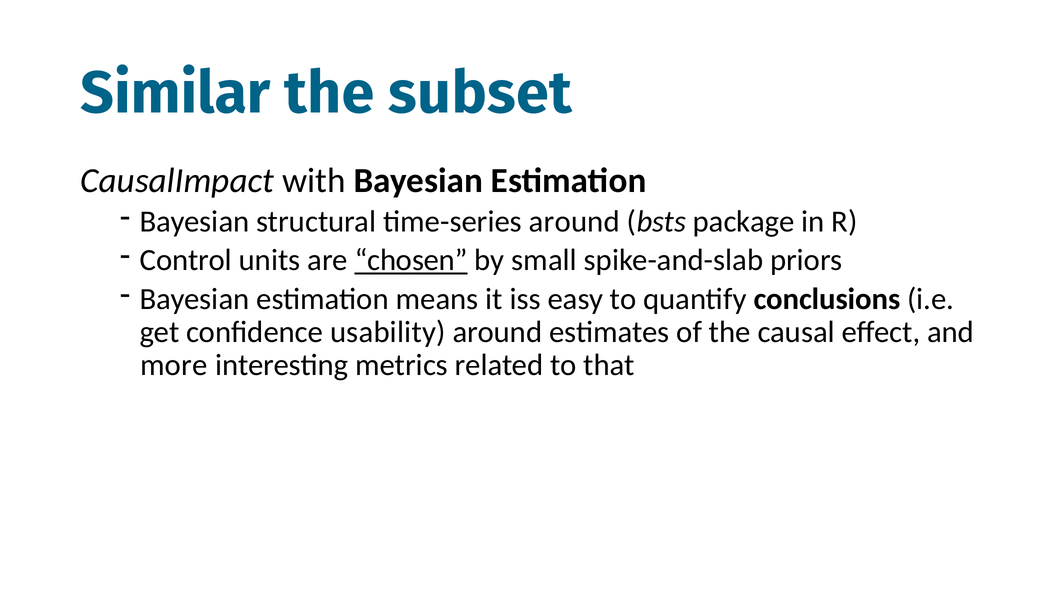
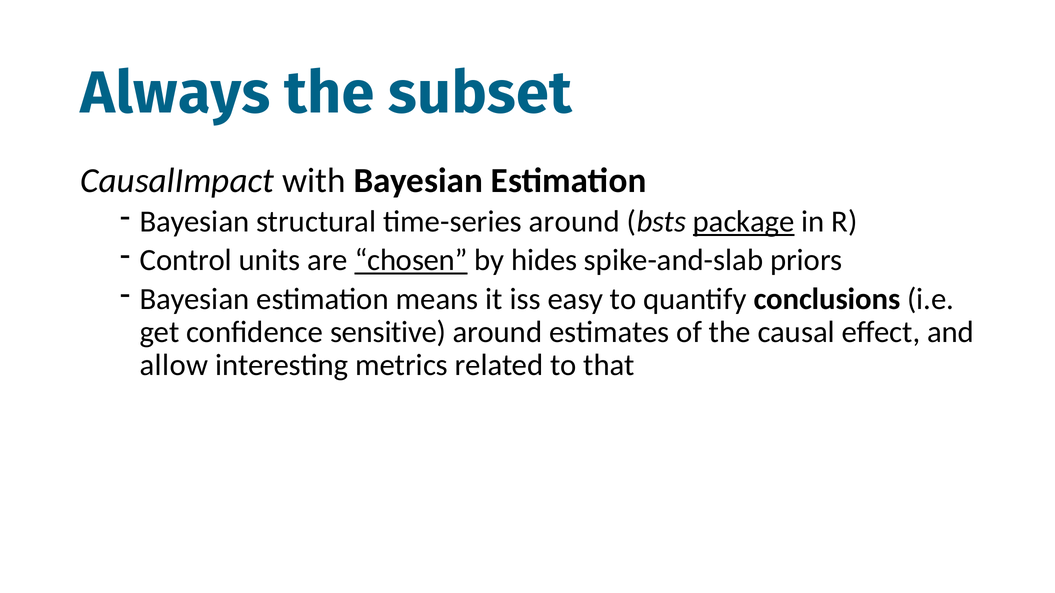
Similar: Similar -> Always
package underline: none -> present
small: small -> hides
usability: usability -> sensitive
more: more -> allow
